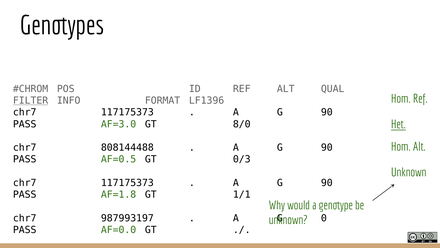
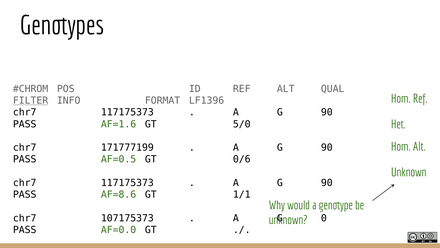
Het underline: present -> none
AF=3.0: AF=3.0 -> AF=1.6
8/0: 8/0 -> 5/0
808144488: 808144488 -> 171777199
0/3: 0/3 -> 0/6
AF=1.8: AF=1.8 -> AF=8.6
987993197: 987993197 -> 107175373
